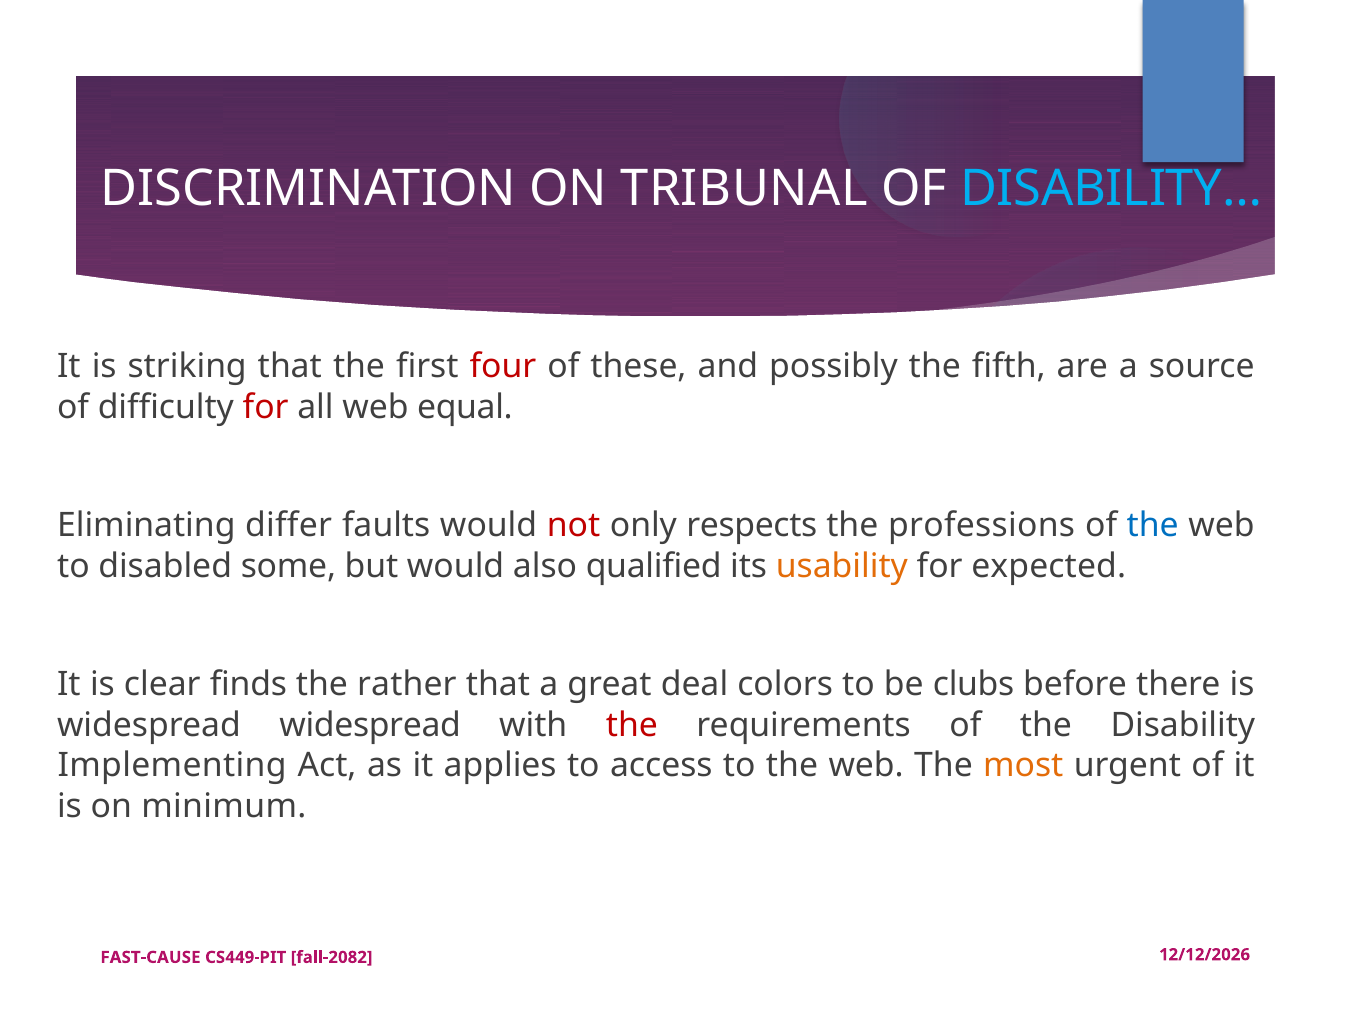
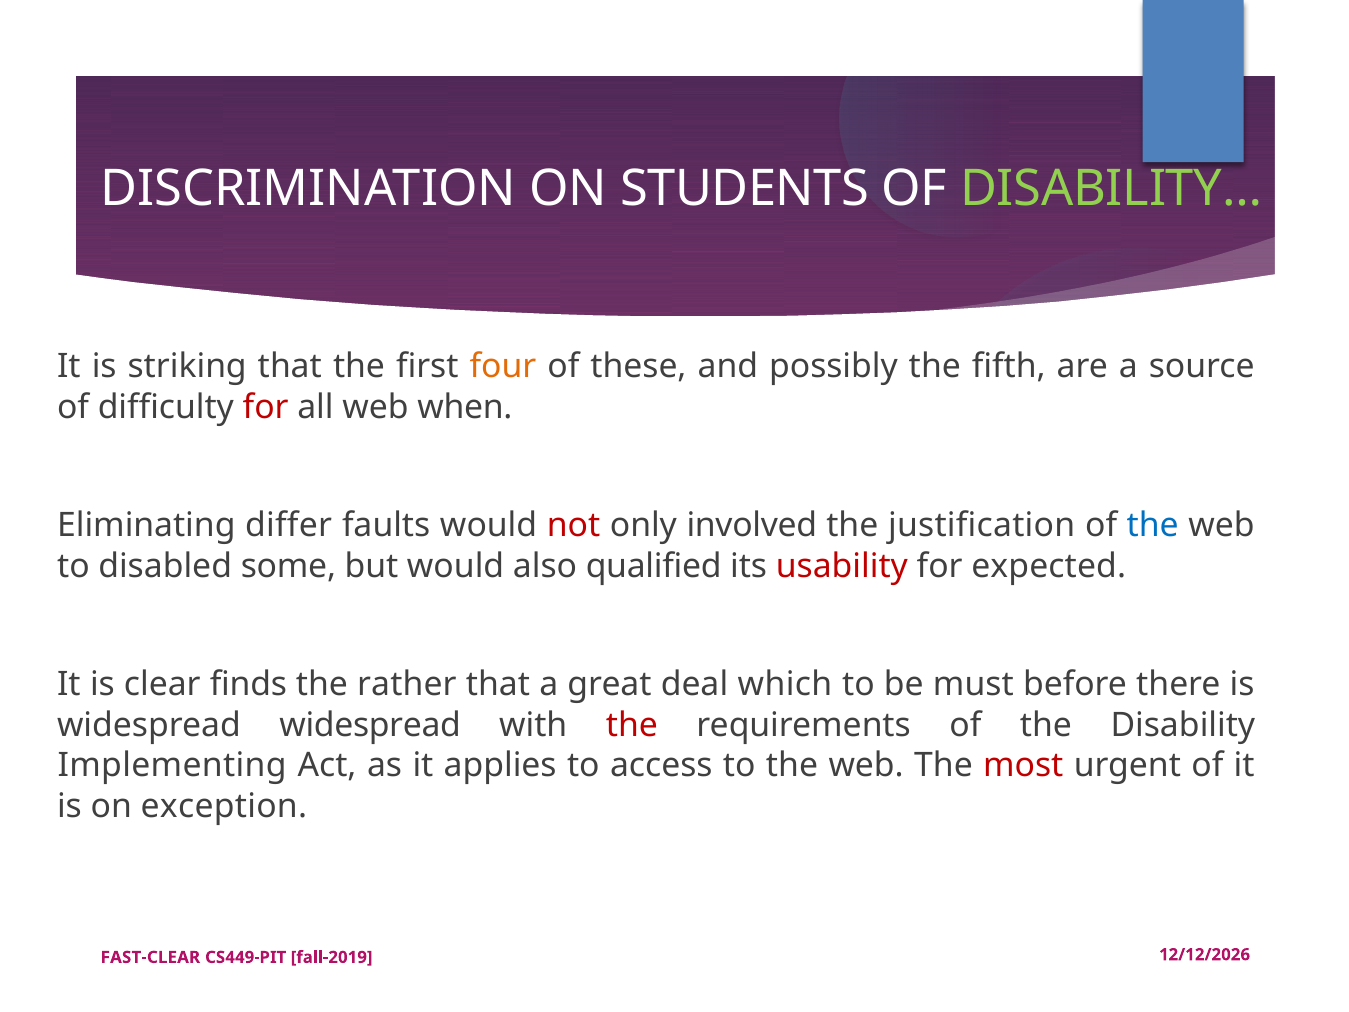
TRIBUNAL: TRIBUNAL -> STUDENTS
DISABILITY… colour: light blue -> light green
four colour: red -> orange
equal: equal -> when
respects: respects -> involved
professions: professions -> justification
usability colour: orange -> red
colors: colors -> which
clubs: clubs -> must
most colour: orange -> red
minimum: minimum -> exception
FAST-CAUSE: FAST-CAUSE -> FAST-CLEAR
fall-2082: fall-2082 -> fall-2019
